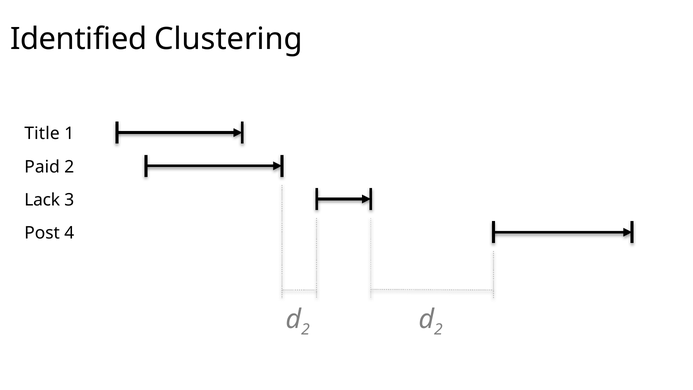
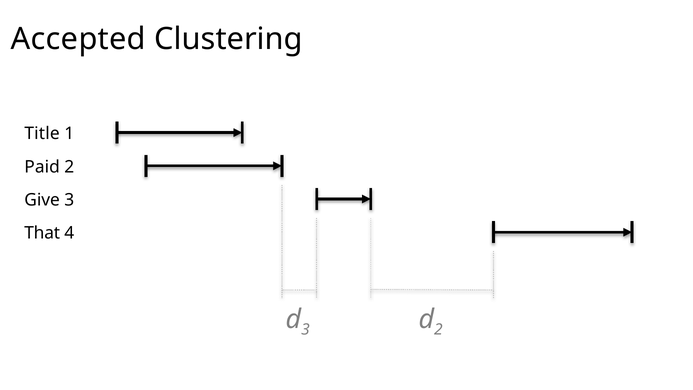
Identified: Identified -> Accepted
Lack: Lack -> Give
Post: Post -> That
2 at (305, 330): 2 -> 3
